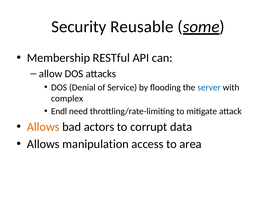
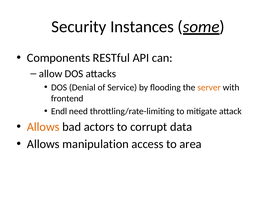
Reusable: Reusable -> Instances
Membership: Membership -> Components
server colour: blue -> orange
complex: complex -> frontend
